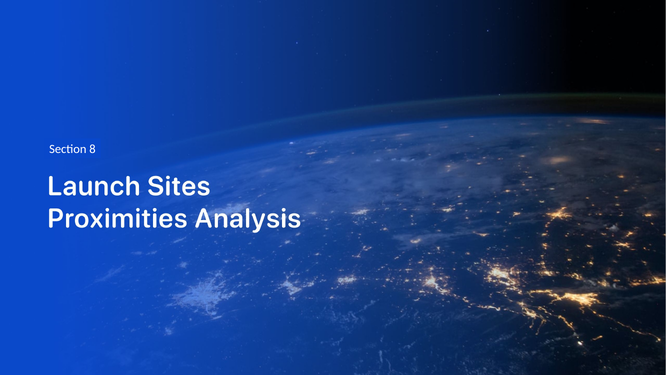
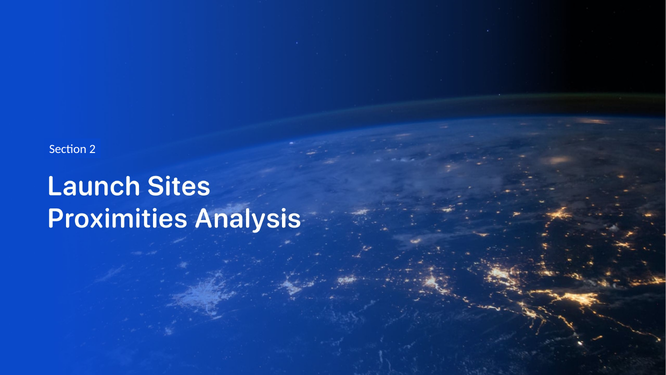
8: 8 -> 2
